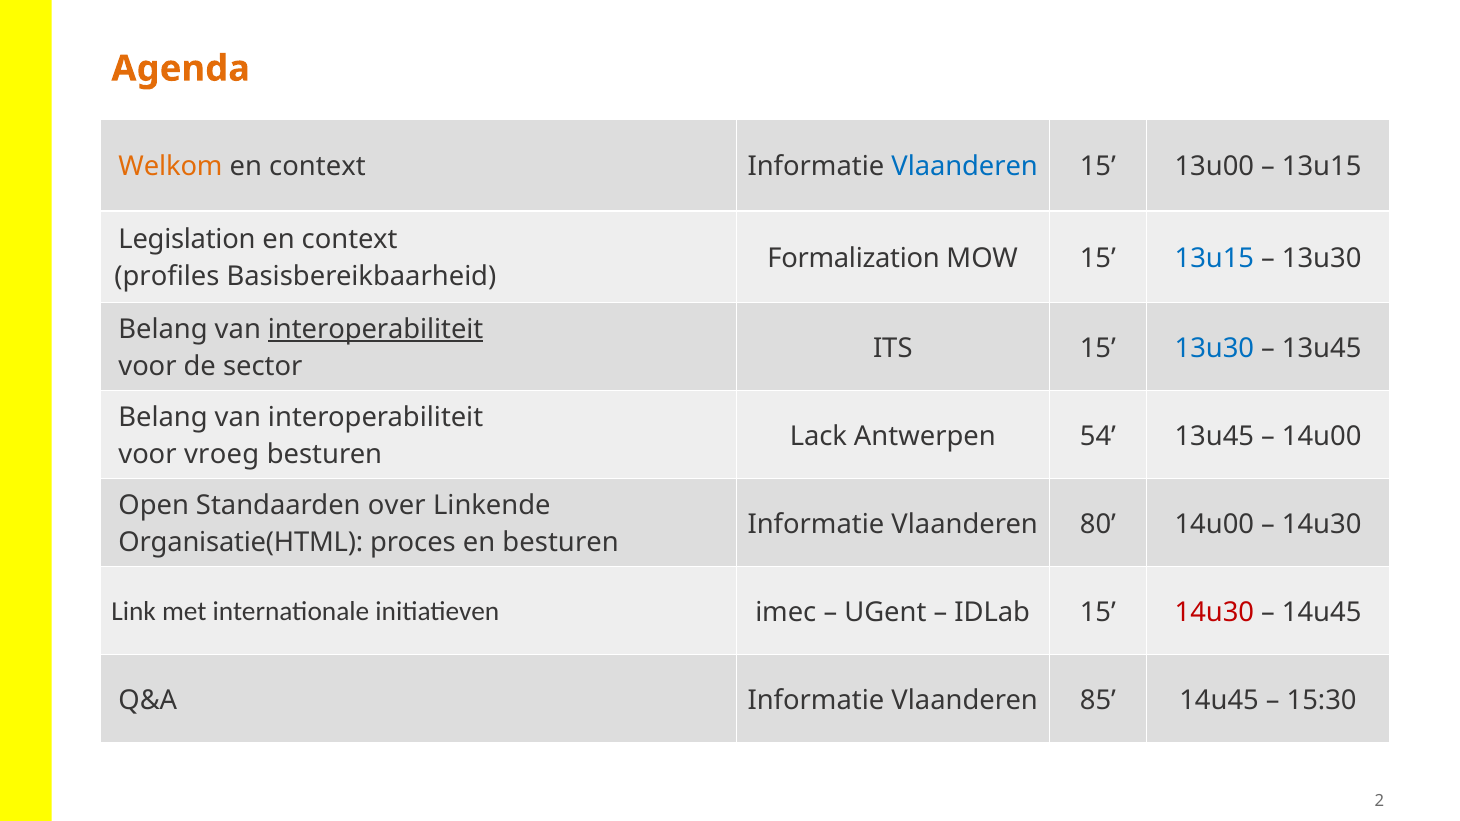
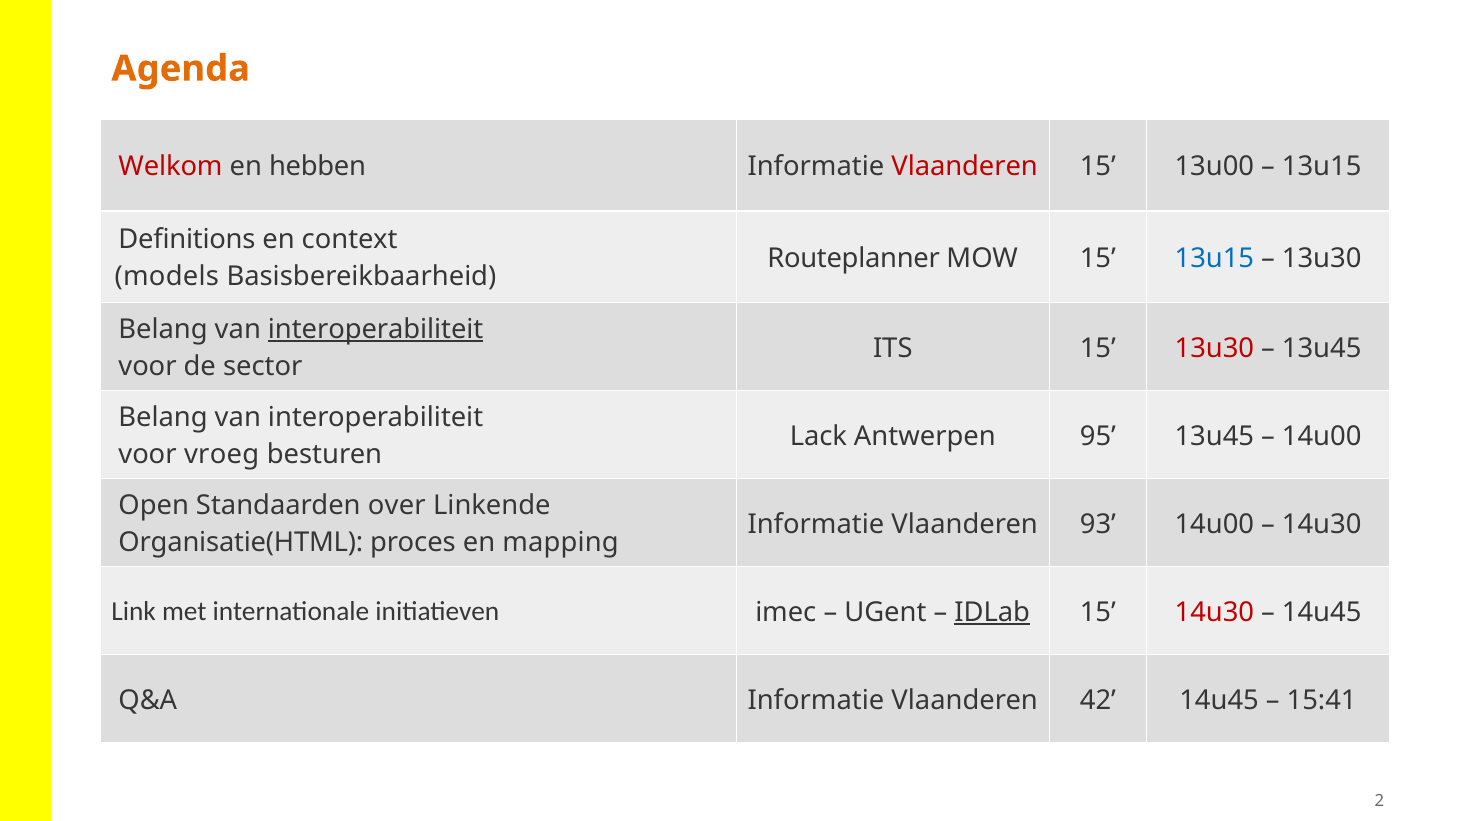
Welkom colour: orange -> red
context at (317, 167): context -> hebben
Vlaanderen at (965, 167) colour: blue -> red
Legislation: Legislation -> Definitions
Formalization: Formalization -> Routeplanner
profiles: profiles -> models
13u30 at (1214, 348) colour: blue -> red
54: 54 -> 95
80: 80 -> 93
en besturen: besturen -> mapping
IDLab underline: none -> present
85: 85 -> 42
15:30: 15:30 -> 15:41
